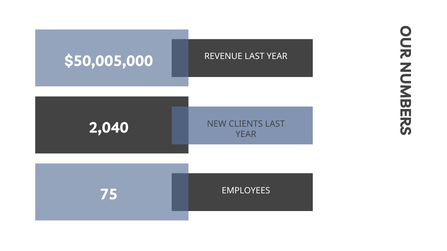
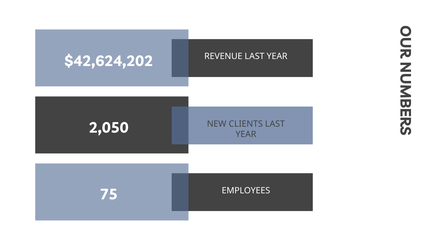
$50,005,000: $50,005,000 -> $42,624,202
2,040: 2,040 -> 2,050
